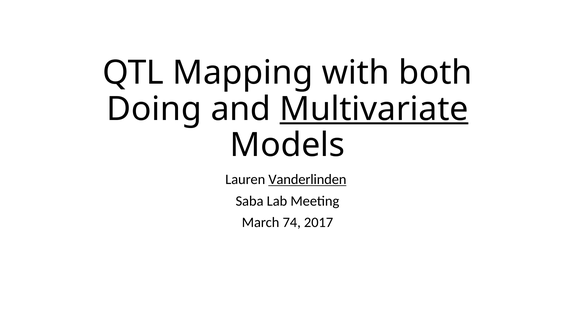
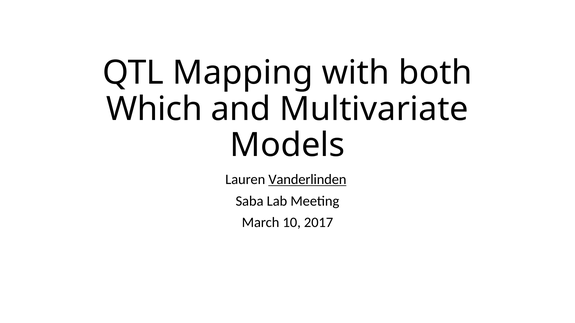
Doing: Doing -> Which
Multivariate underline: present -> none
74: 74 -> 10
